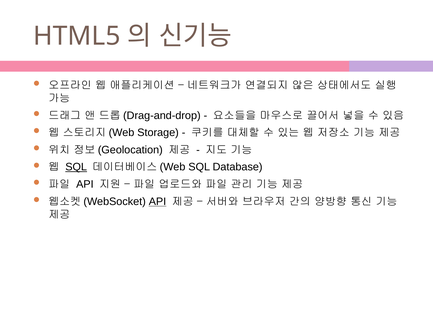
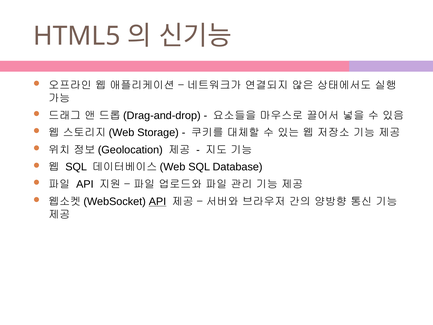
SQL at (76, 167) underline: present -> none
